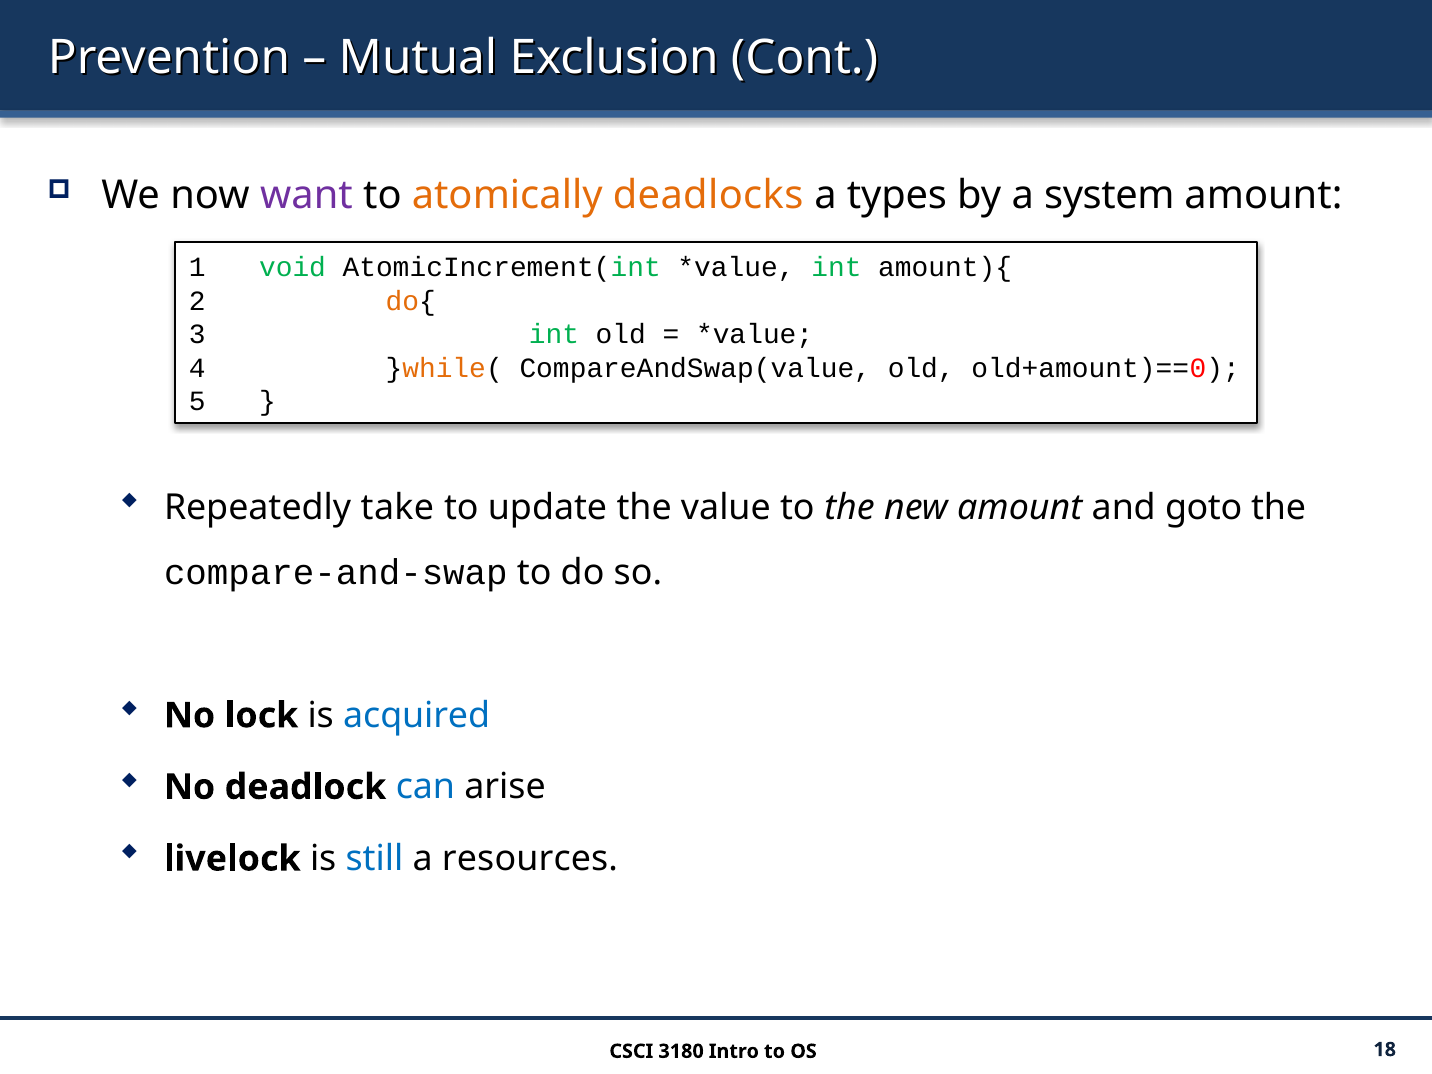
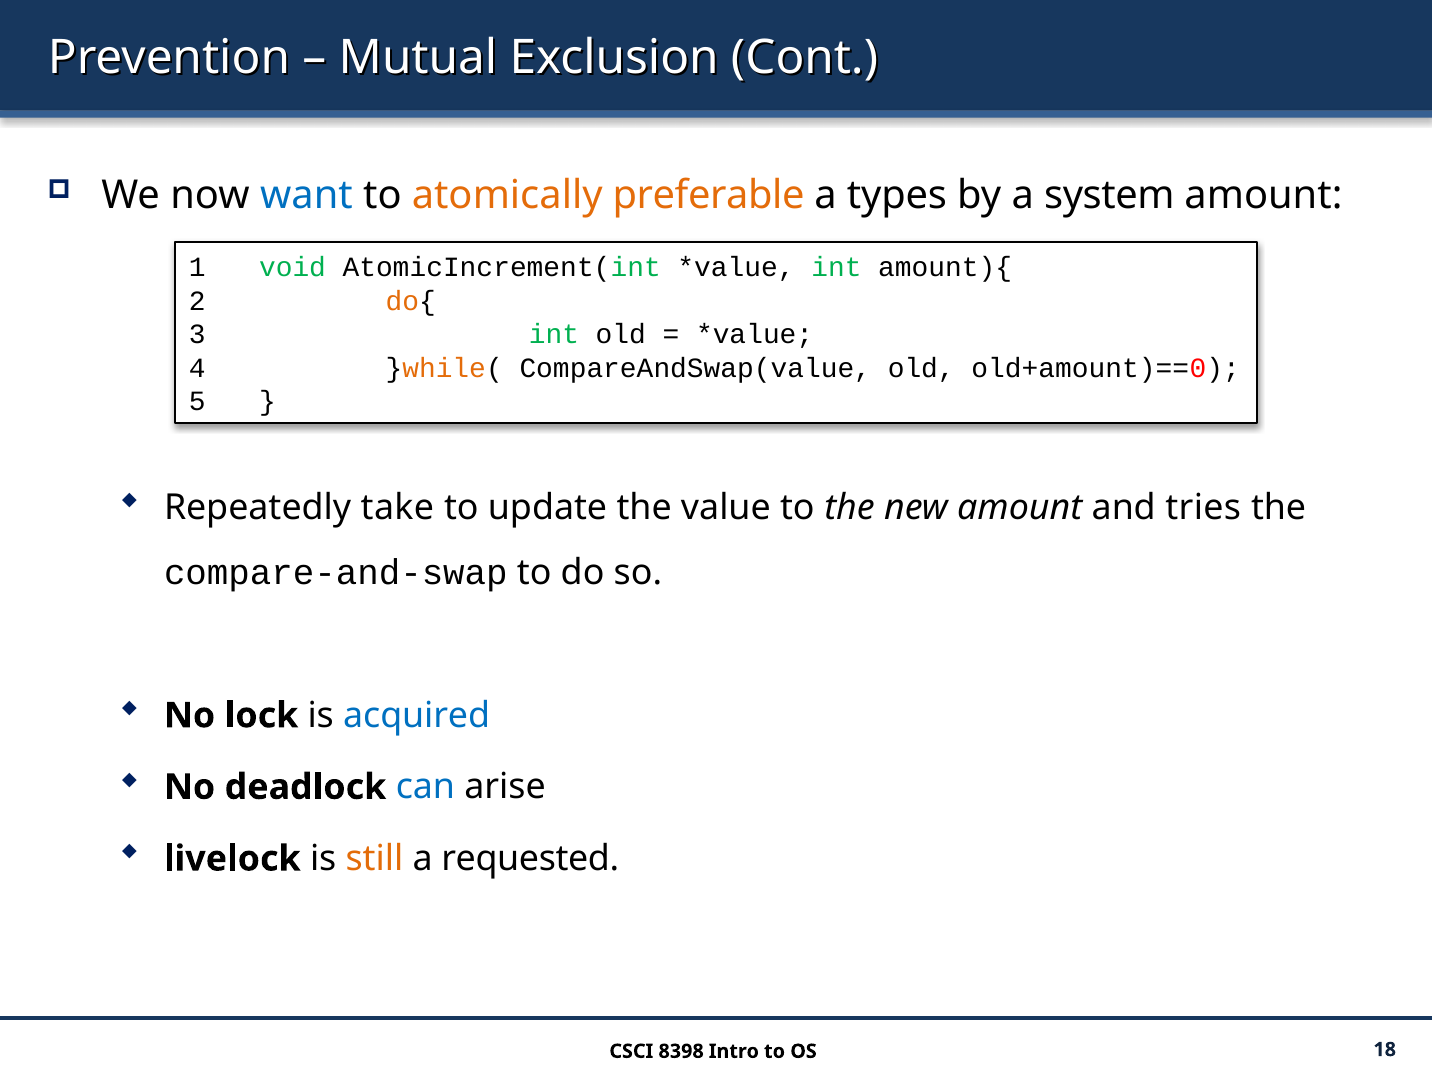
want colour: purple -> blue
deadlocks: deadlocks -> preferable
goto: goto -> tries
still colour: blue -> orange
resources: resources -> requested
3180: 3180 -> 8398
